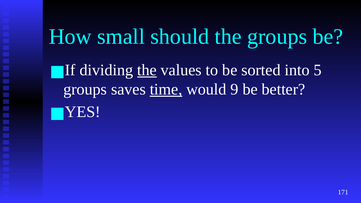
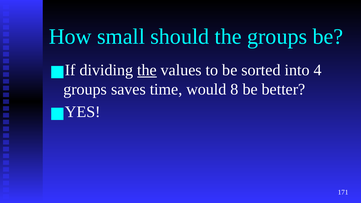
5: 5 -> 4
time underline: present -> none
9: 9 -> 8
